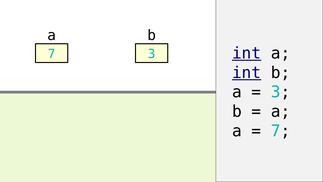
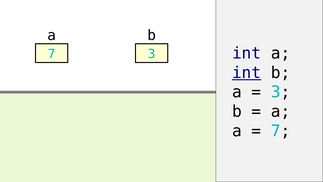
int at (247, 53) underline: present -> none
